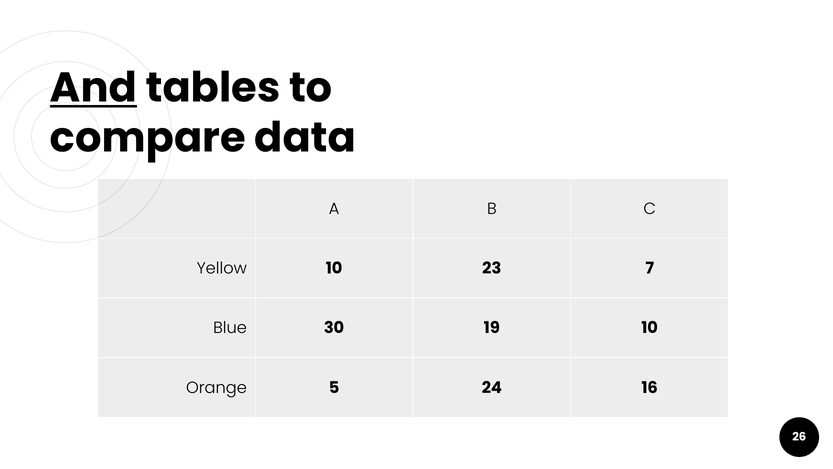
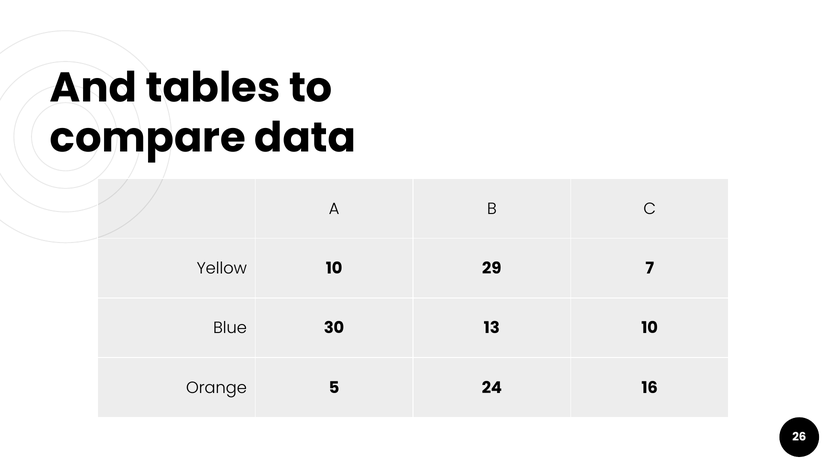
And underline: present -> none
23: 23 -> 29
19: 19 -> 13
